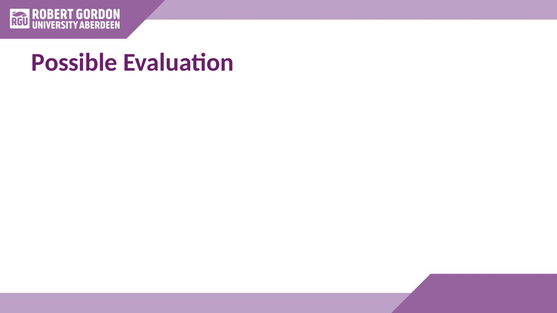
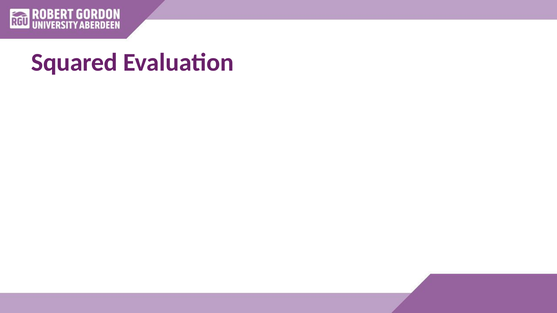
Possible: Possible -> Squared
